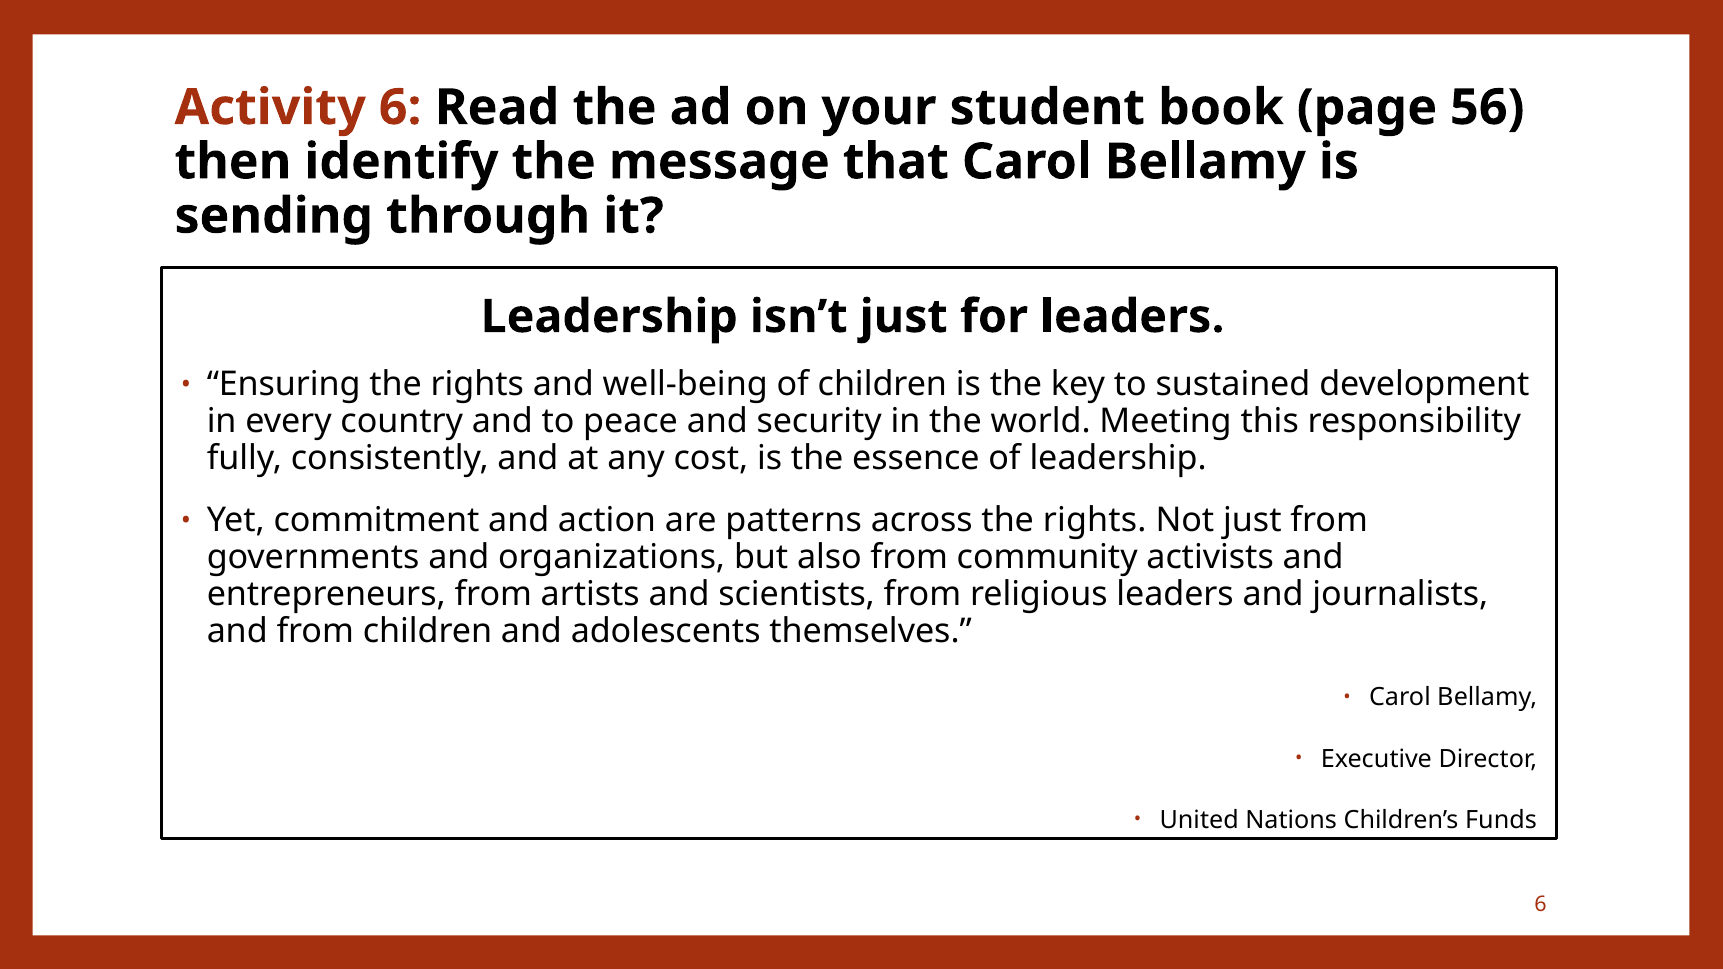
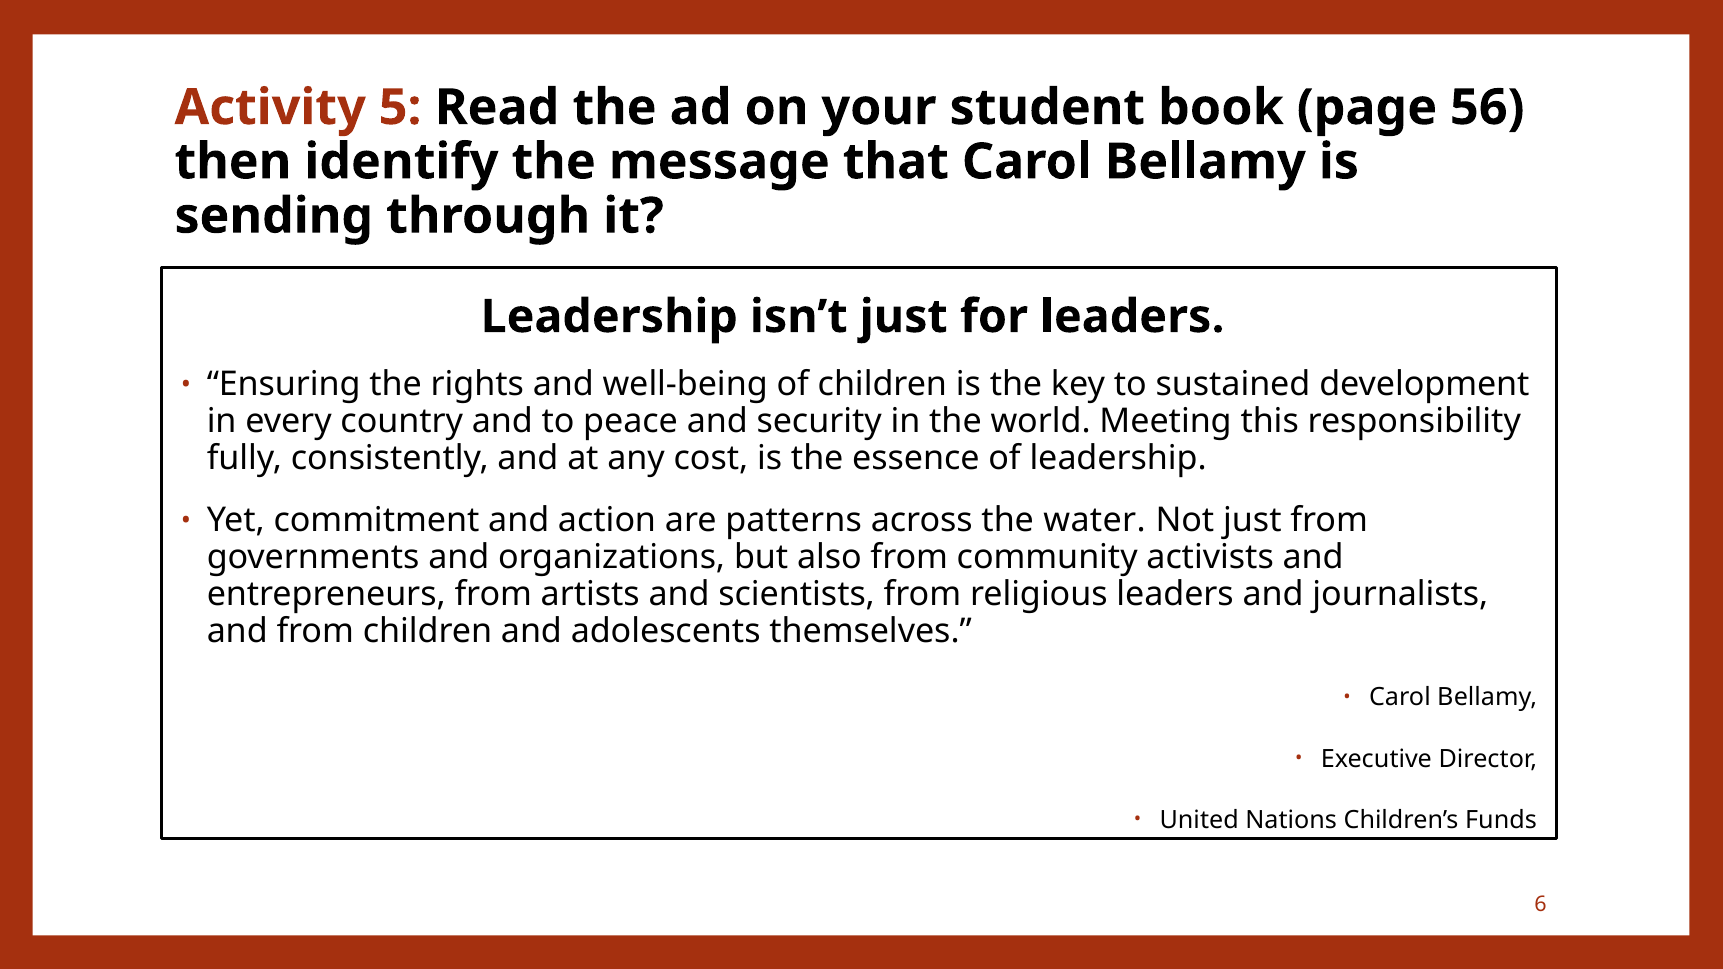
Activity 6: 6 -> 5
across the rights: rights -> water
